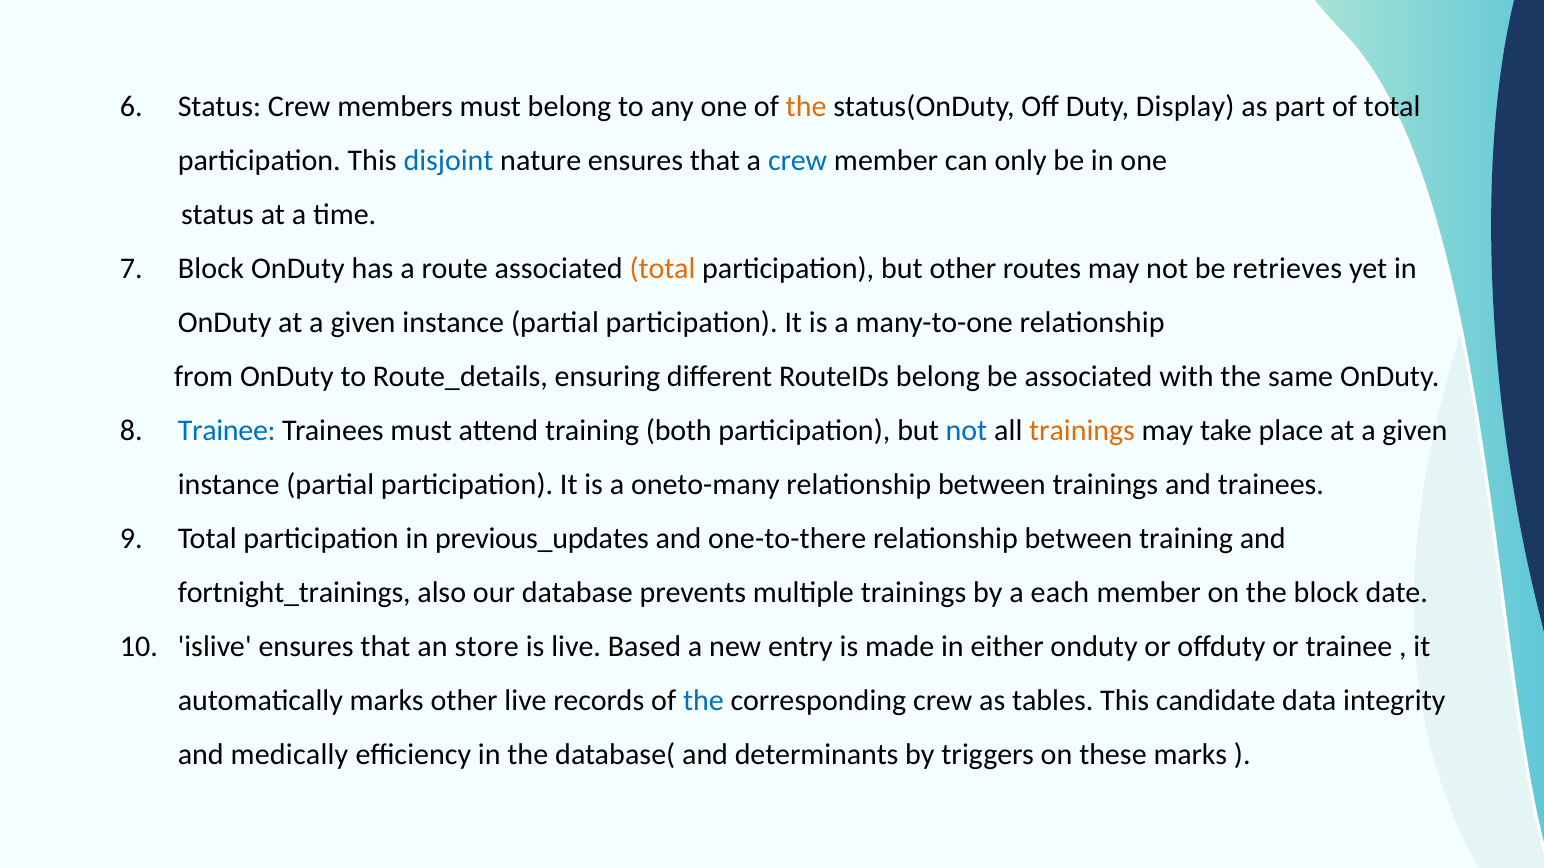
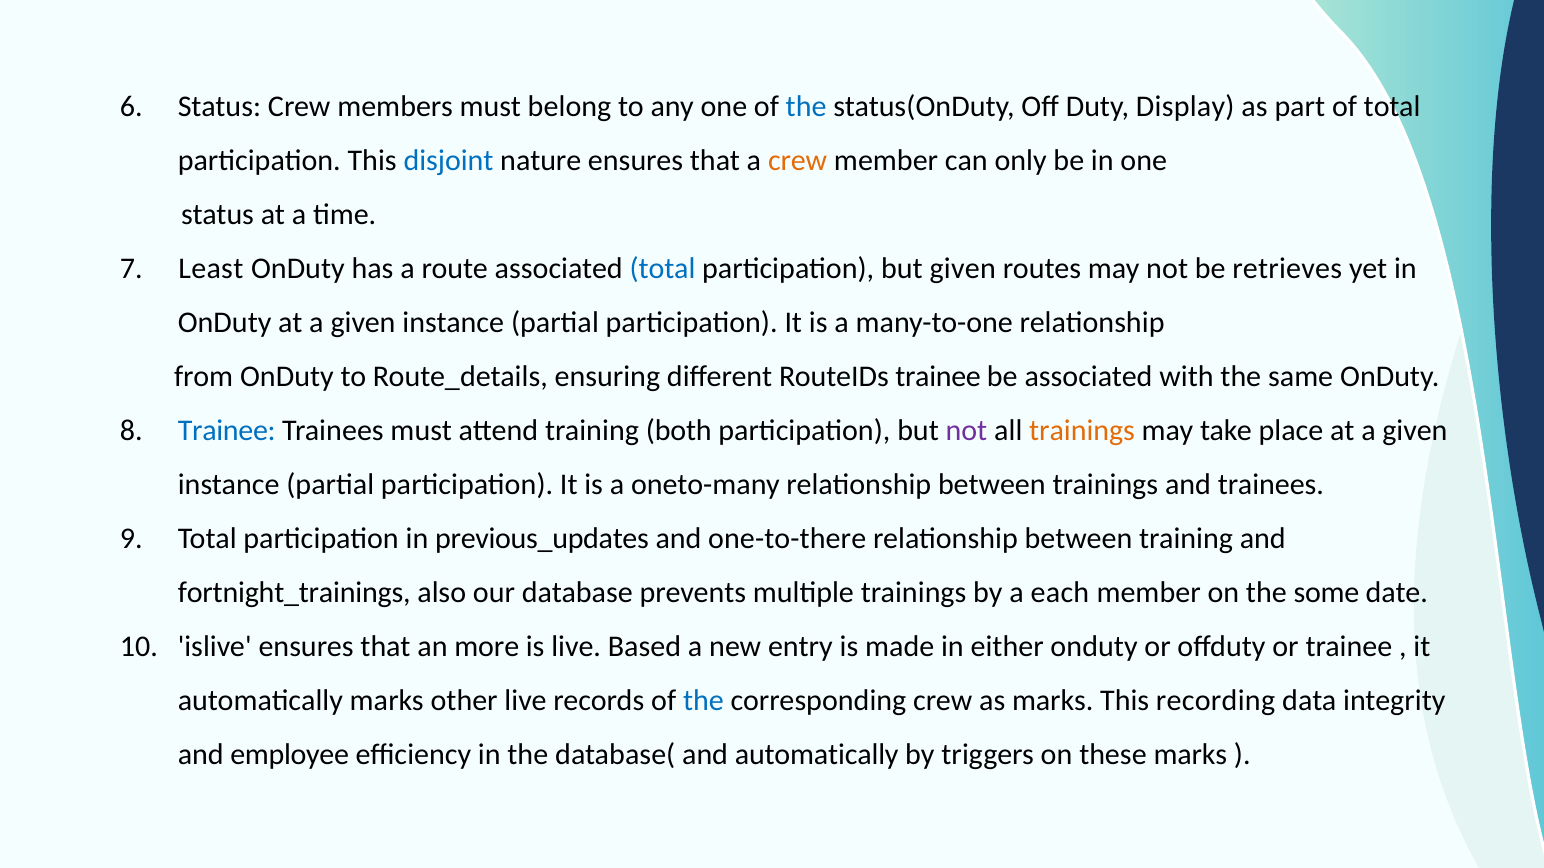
the at (806, 107) colour: orange -> blue
crew at (798, 161) colour: blue -> orange
Block at (211, 269): Block -> Least
total at (662, 269) colour: orange -> blue
but other: other -> given
RouteIDs belong: belong -> trainee
not at (966, 431) colour: blue -> purple
the block: block -> some
store: store -> more
as tables: tables -> marks
candidate: candidate -> recording
medically: medically -> employee
and determinants: determinants -> automatically
